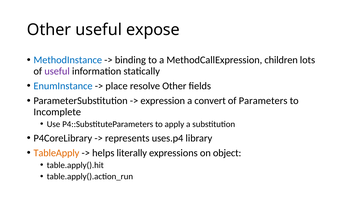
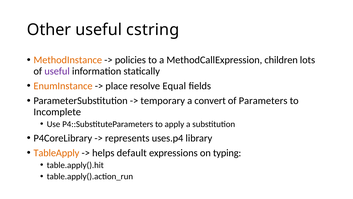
expose: expose -> cstring
MethodInstance colour: blue -> orange
binding: binding -> policies
EnumInstance colour: blue -> orange
resolve Other: Other -> Equal
expression: expression -> temporary
literally: literally -> default
object: object -> typing
